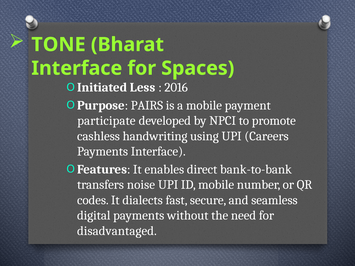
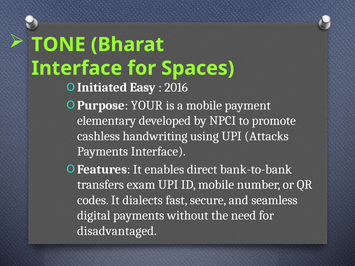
Less: Less -> Easy
PAIRS: PAIRS -> YOUR
participate: participate -> elementary
Careers: Careers -> Attacks
noise: noise -> exam
